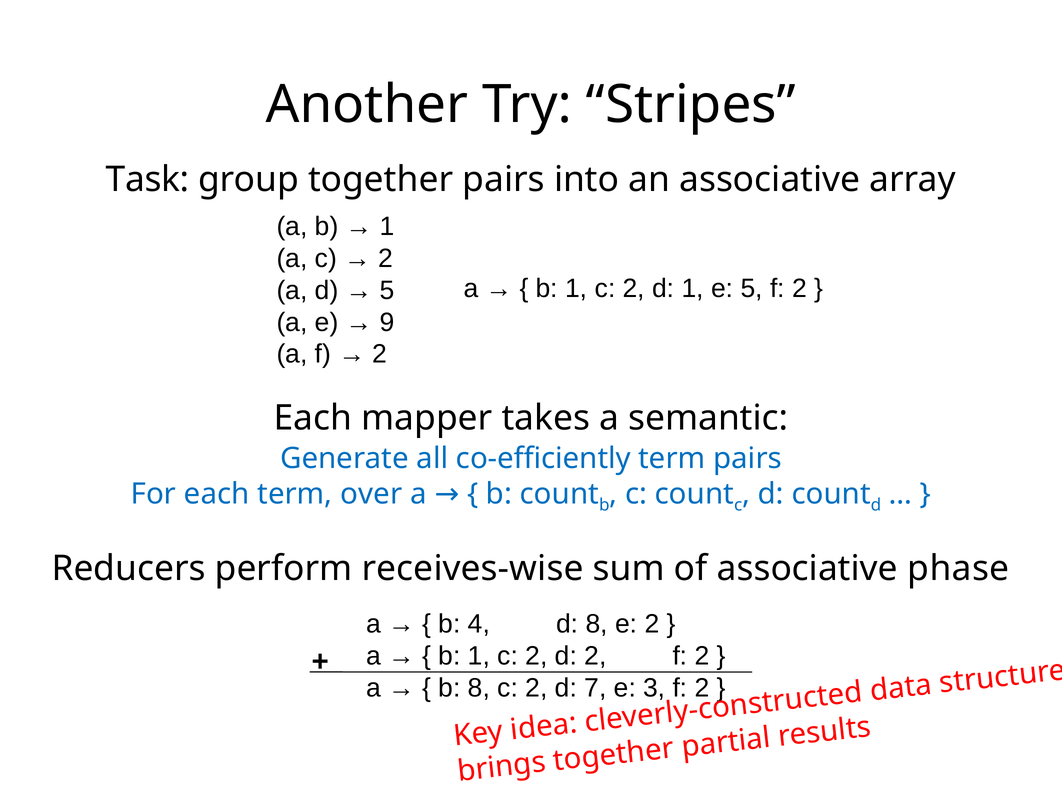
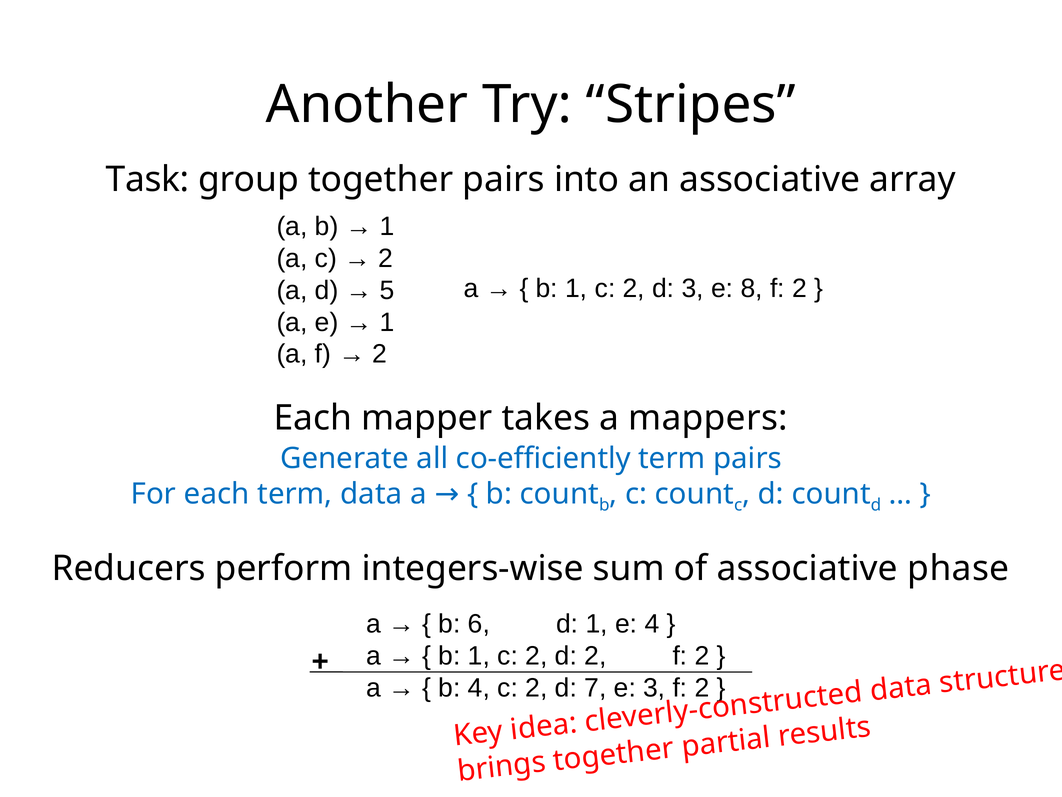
d 1: 1 -> 3
e 5: 5 -> 8
9 at (387, 322): 9 -> 1
semantic: semantic -> mappers
term over: over -> data
receives-wise: receives-wise -> integers-wise
4: 4 -> 6
d 8: 8 -> 1
e 2: 2 -> 4
b 8: 8 -> 4
